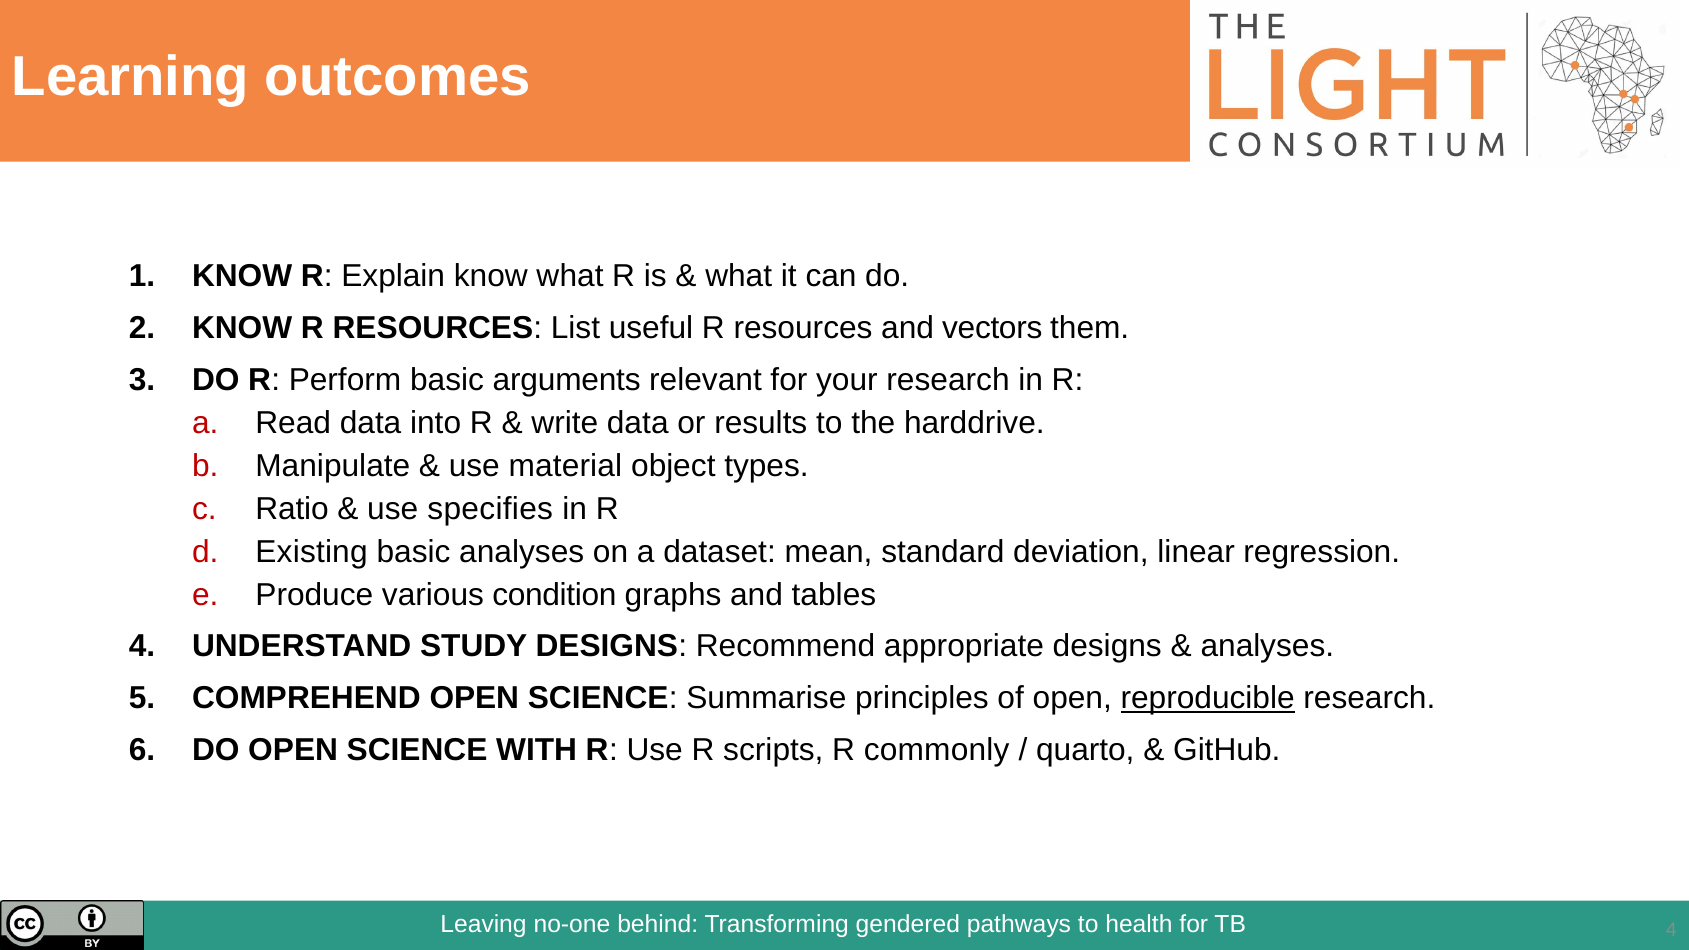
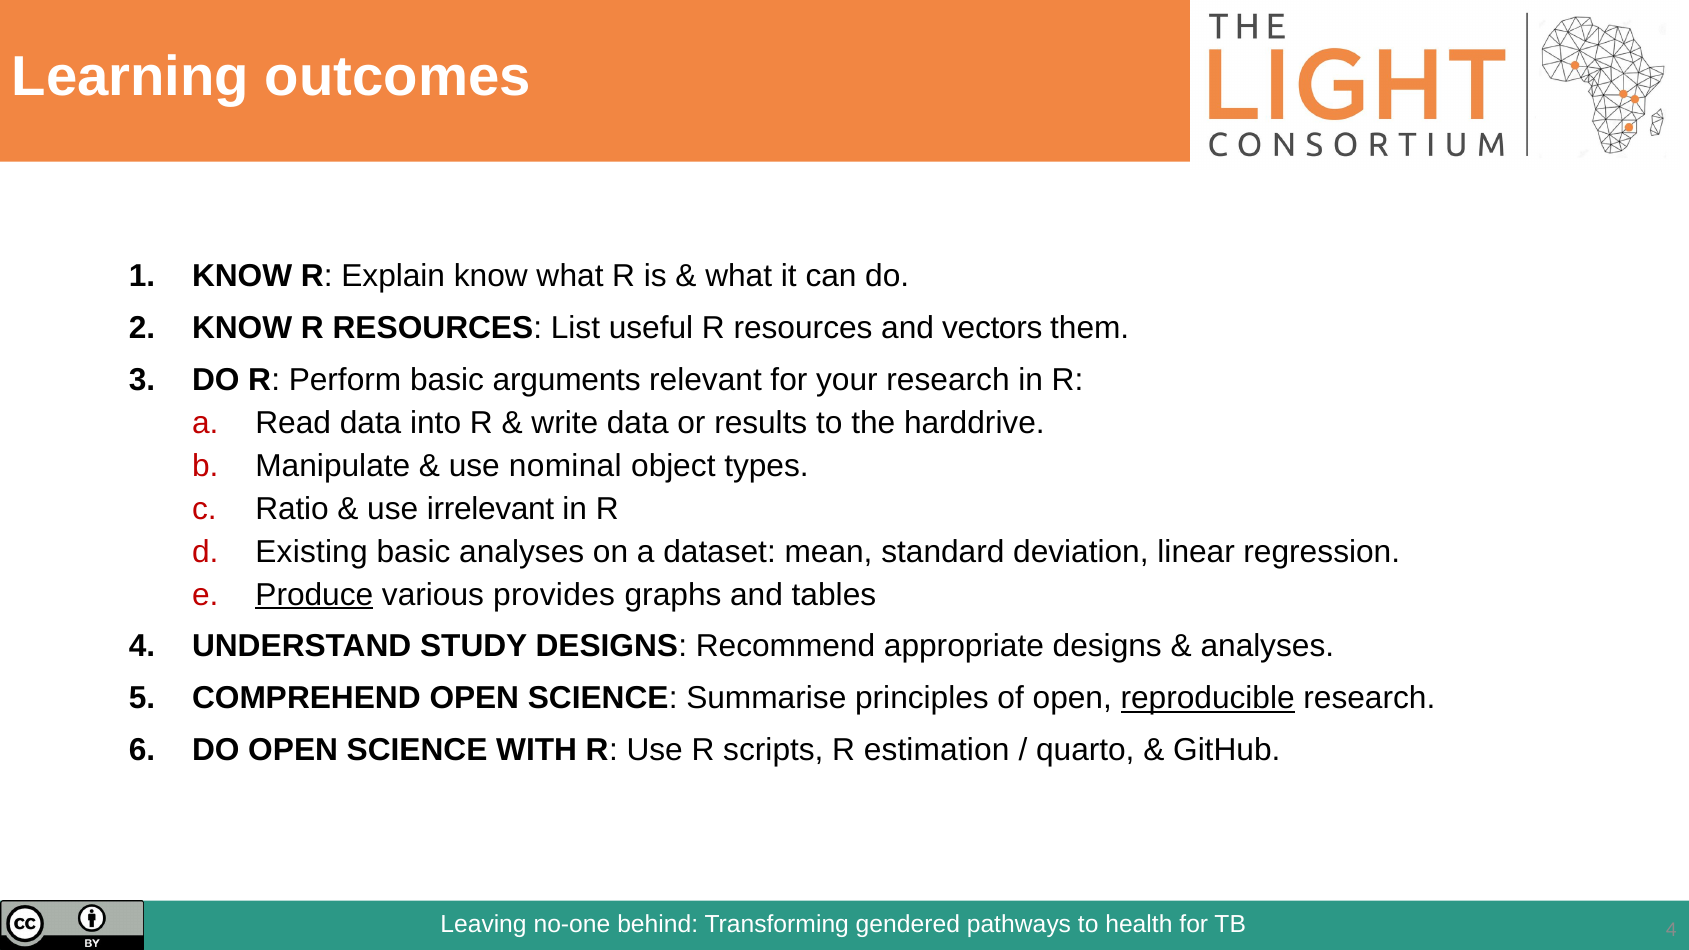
material: material -> nominal
specifies: specifies -> irrelevant
Produce underline: none -> present
condition: condition -> provides
commonly: commonly -> estimation
